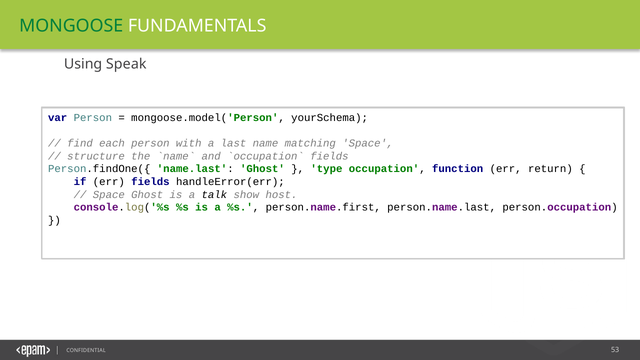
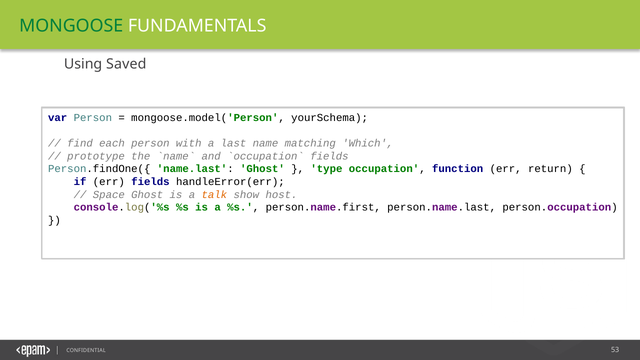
Speak: Speak -> Saved
matching Space: Space -> Which
structure: structure -> prototype
talk colour: black -> orange
